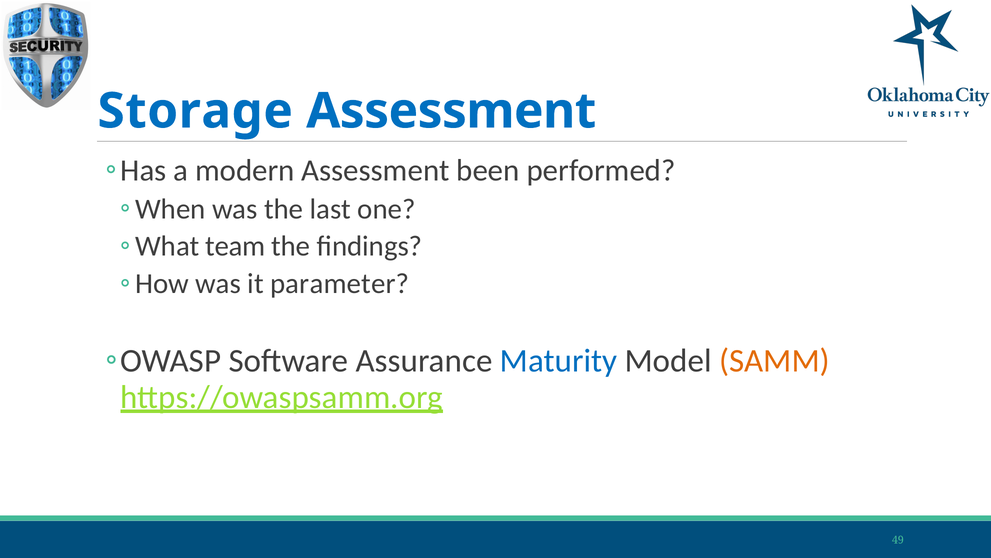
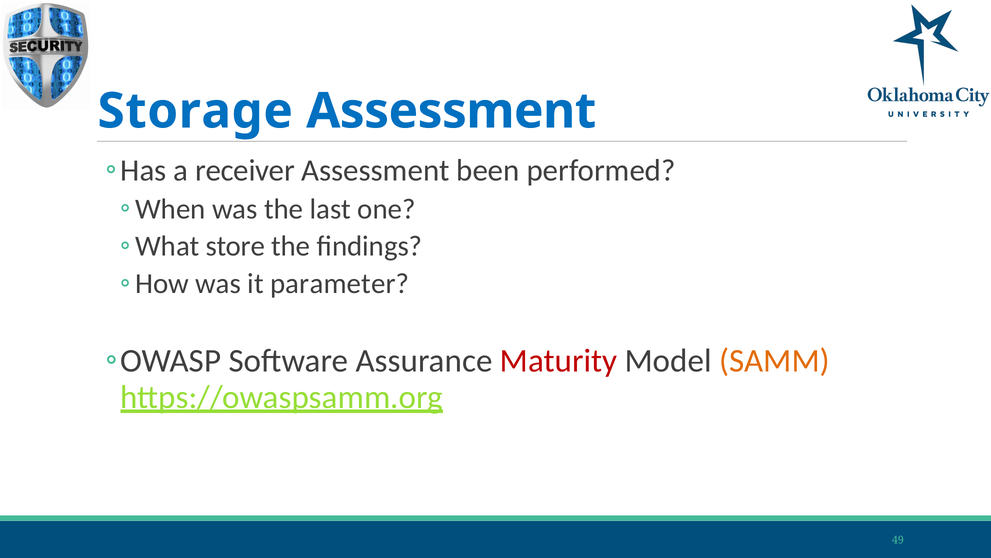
modern: modern -> receiver
team: team -> store
Maturity colour: blue -> red
